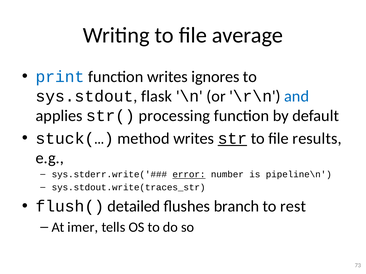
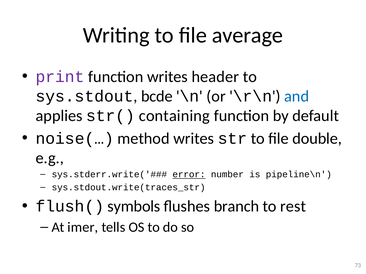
print colour: blue -> purple
ignores: ignores -> header
flask: flask -> bcde
processing: processing -> containing
stuck(…: stuck(… -> noise(…
str underline: present -> none
results: results -> double
detailed: detailed -> symbols
